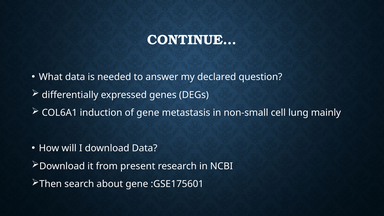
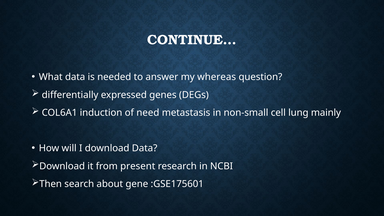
declared: declared -> whereas
of gene: gene -> need
